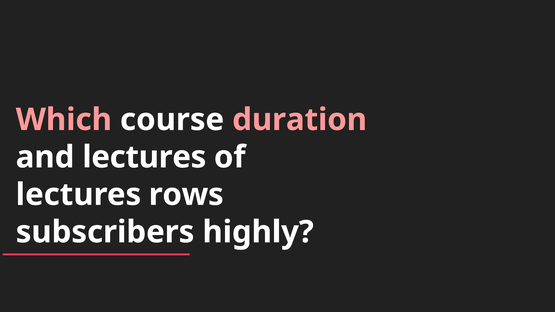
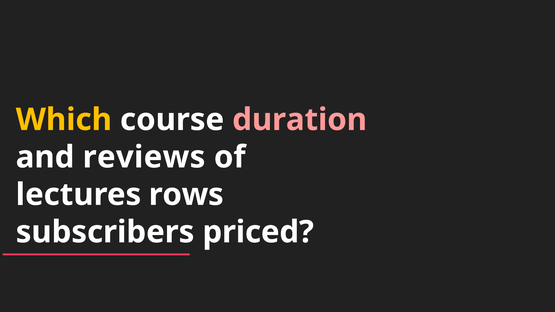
Which colour: pink -> yellow
and lectures: lectures -> reviews
highly: highly -> priced
